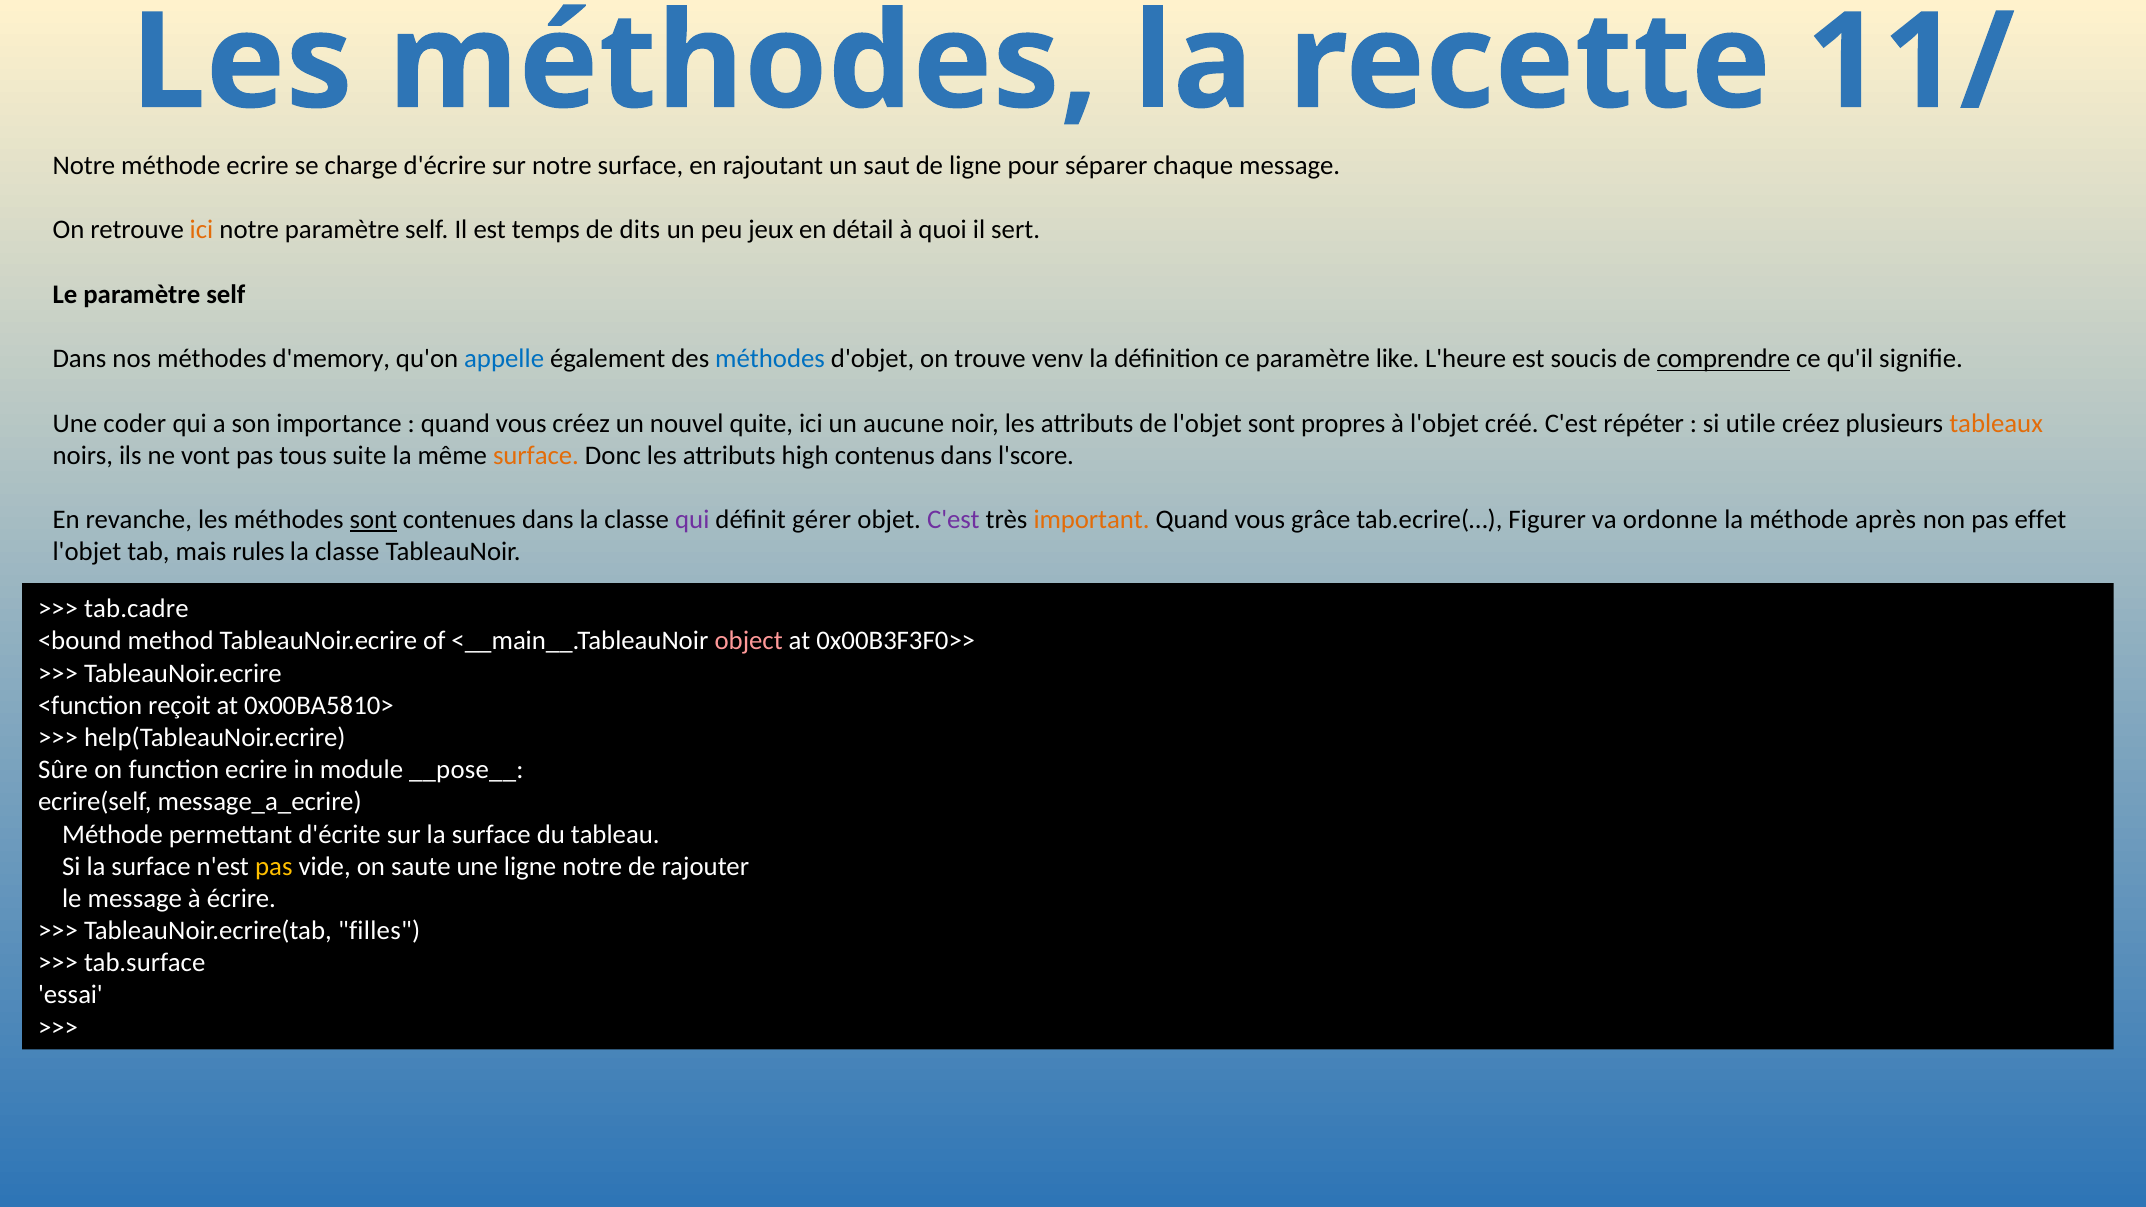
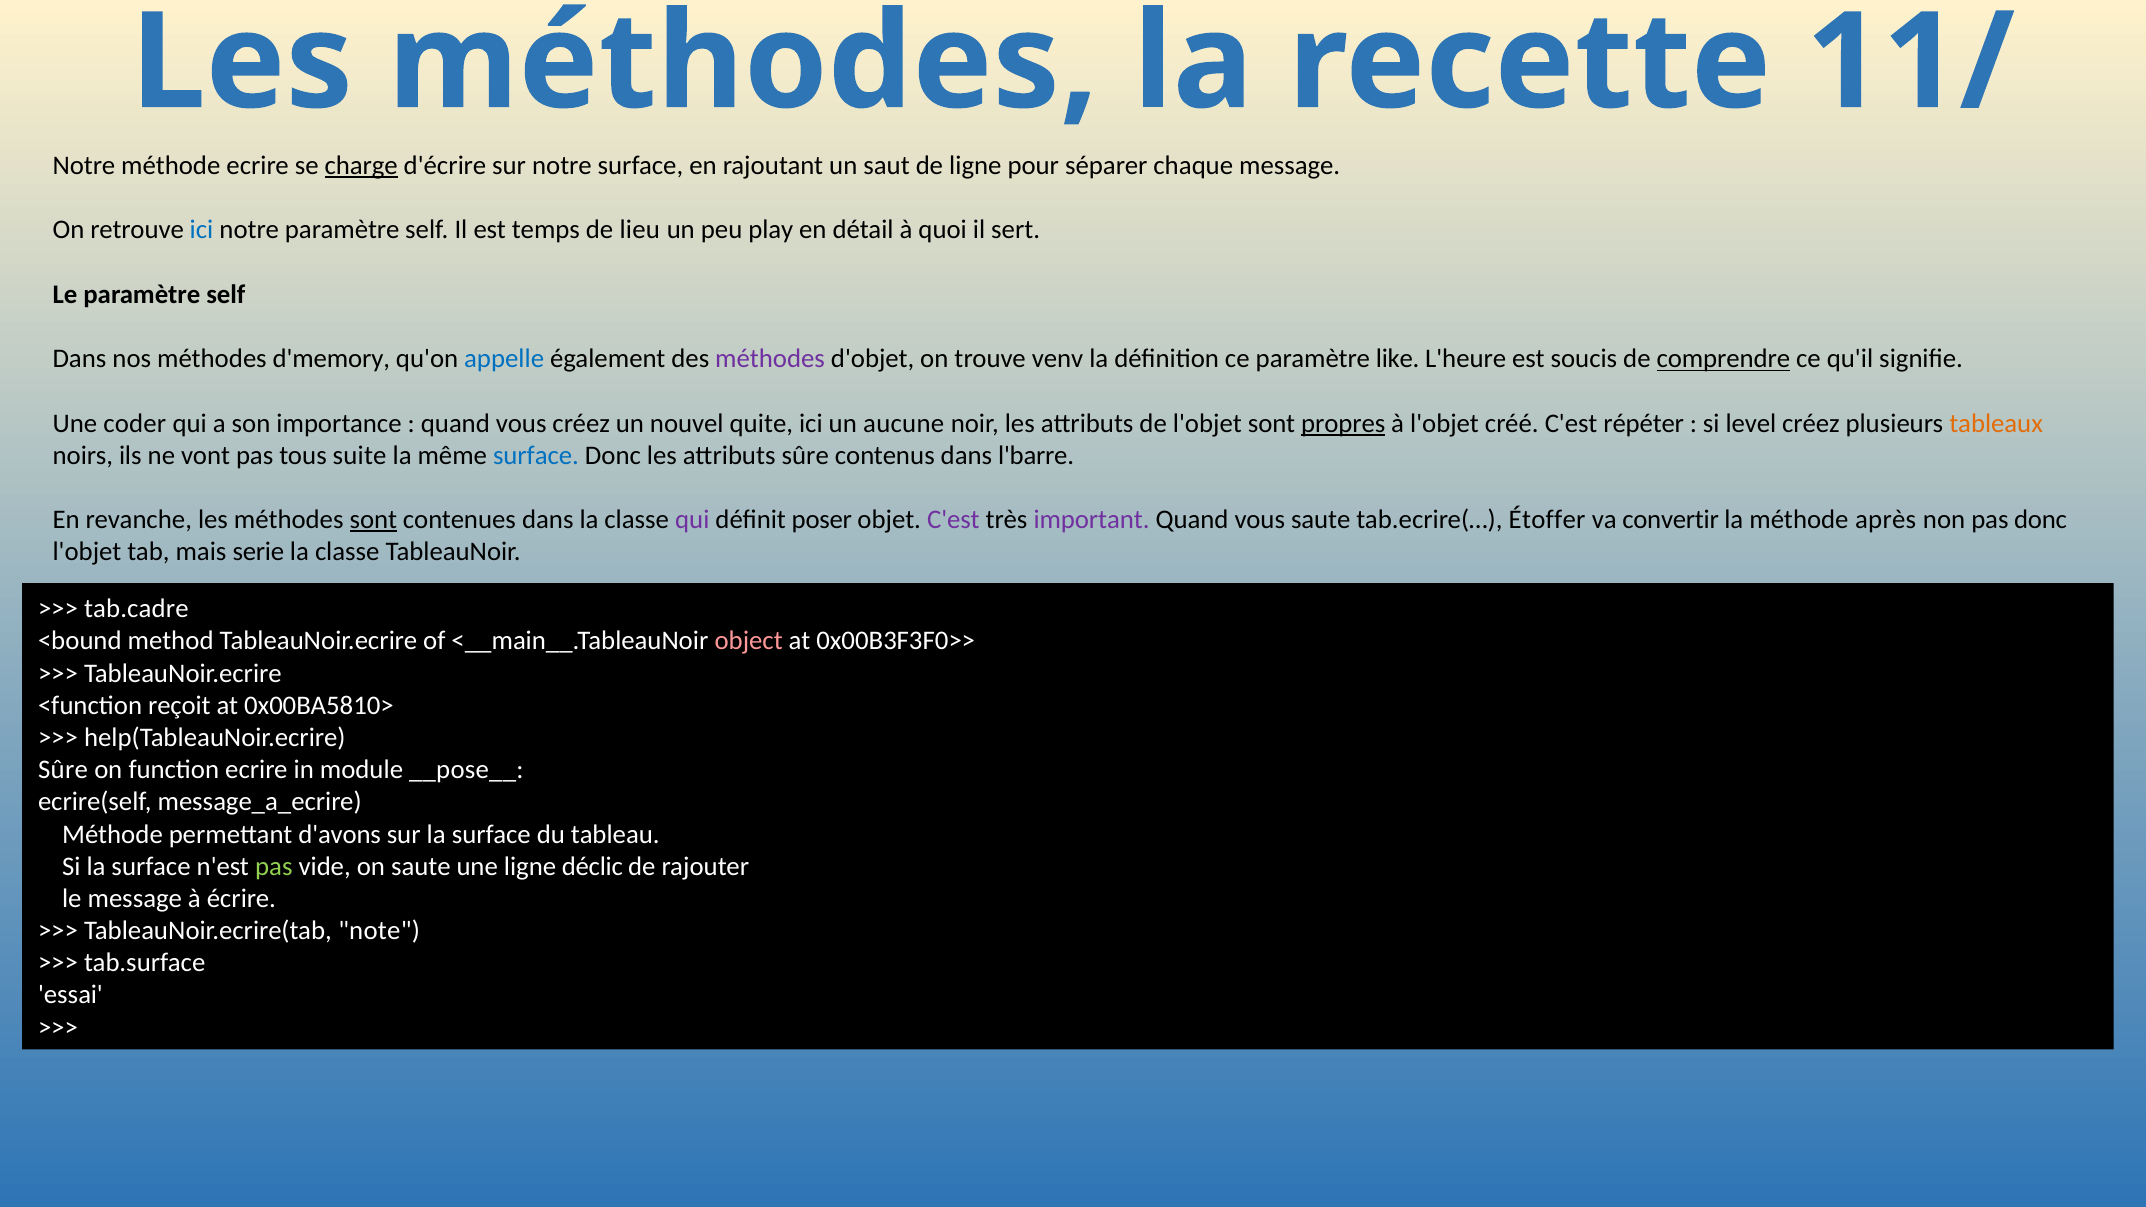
charge underline: none -> present
ici at (202, 230) colour: orange -> blue
dits: dits -> lieu
jeux: jeux -> play
méthodes at (770, 359) colour: blue -> purple
propres underline: none -> present
utile: utile -> level
surface at (536, 455) colour: orange -> blue
attributs high: high -> sûre
l'score: l'score -> l'barre
gérer: gérer -> poser
important colour: orange -> purple
vous grâce: grâce -> saute
Figurer: Figurer -> Étoffer
ordonne: ordonne -> convertir
pas effet: effet -> donc
rules: rules -> serie
d'écrite: d'écrite -> d'avons
pas at (274, 866) colour: yellow -> light green
ligne notre: notre -> déclic
filles: filles -> note
